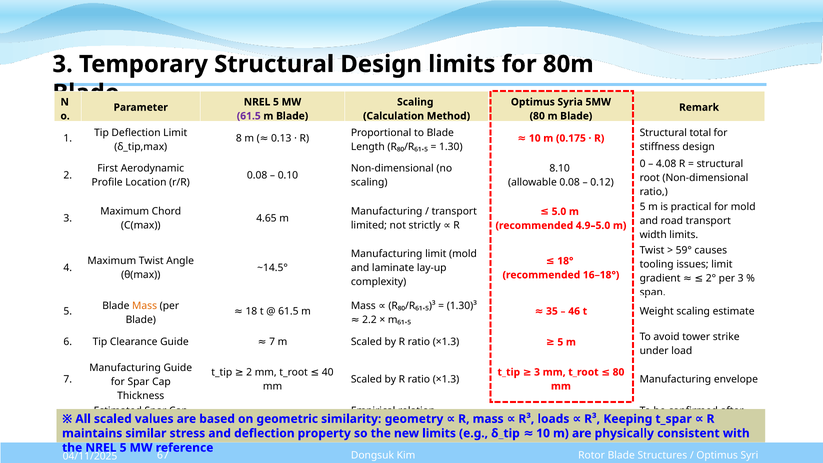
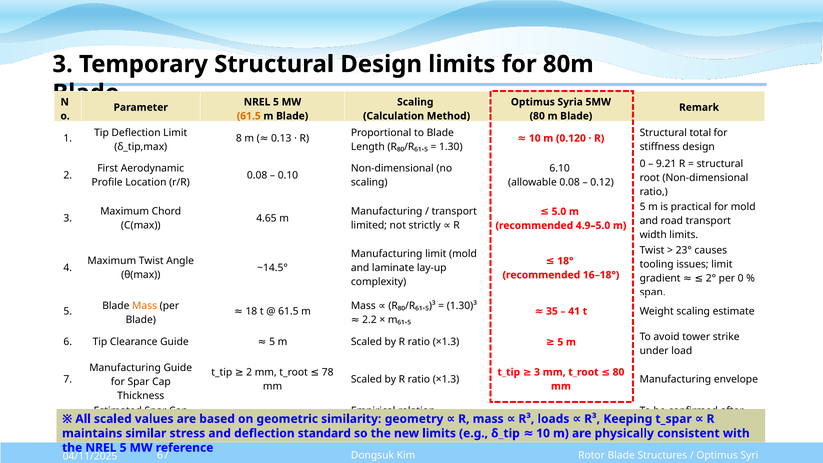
61.5 at (249, 116) colour: purple -> orange
0.175: 0.175 -> 0.120
4.08: 4.08 -> 9.21
8.10: 8.10 -> 6.10
59°: 59° -> 23°
per 3: 3 -> 0
46: 46 -> 41
7 at (272, 342): 7 -> 5
40: 40 -> 78
property: property -> standard
